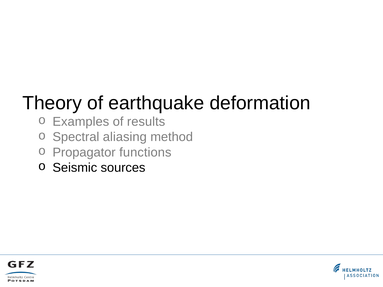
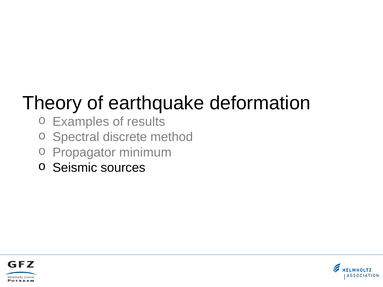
aliasing: aliasing -> discrete
functions: functions -> minimum
